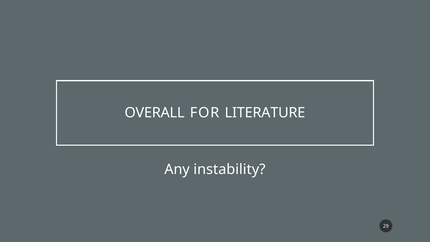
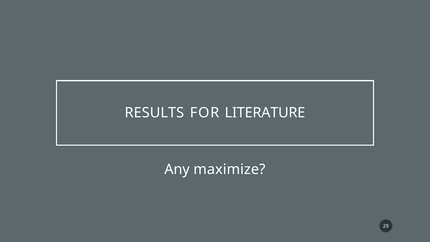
OVERALL: OVERALL -> RESULTS
instability: instability -> maximize
